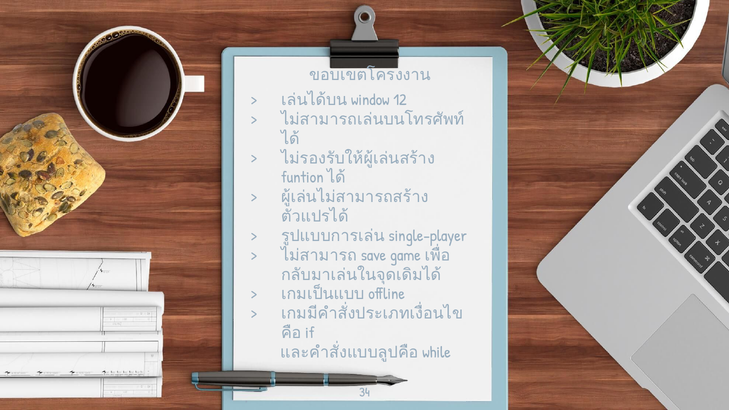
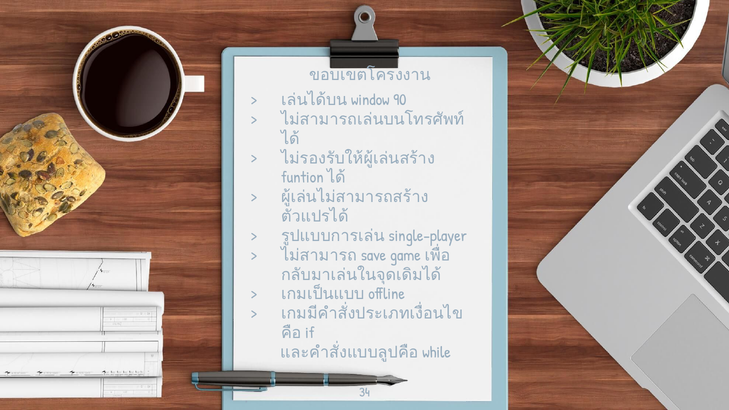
12: 12 -> 90
